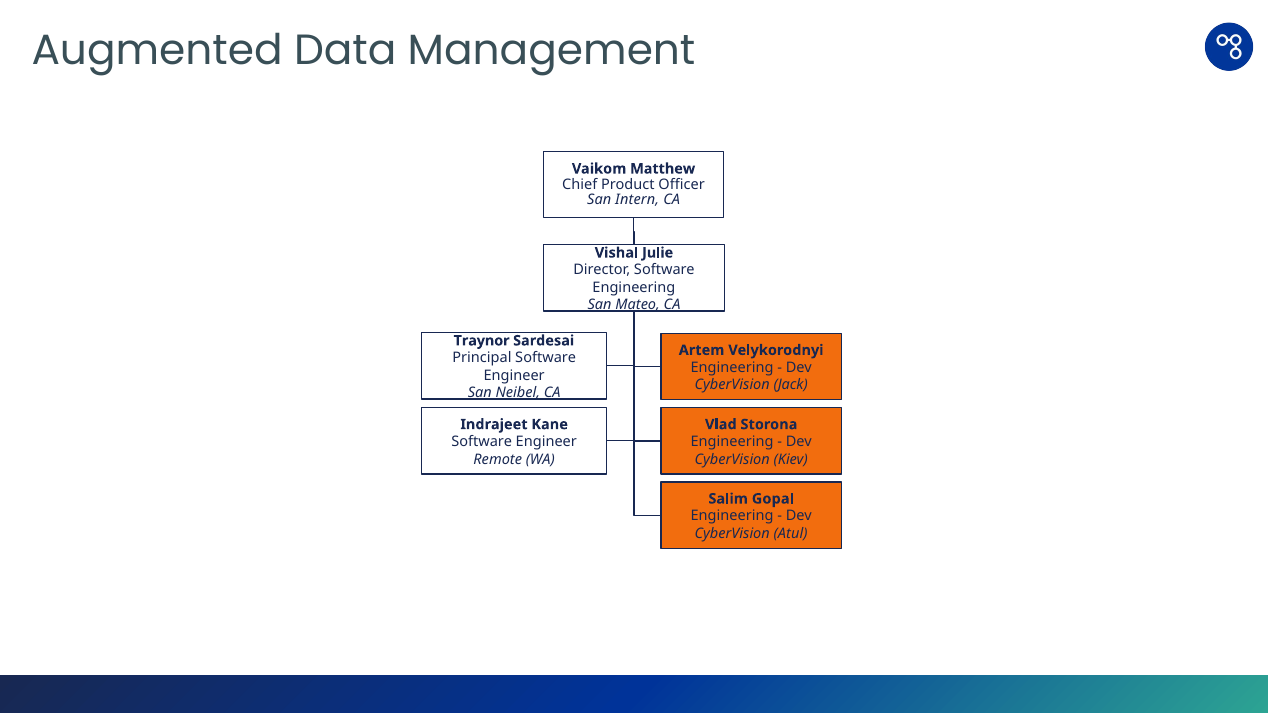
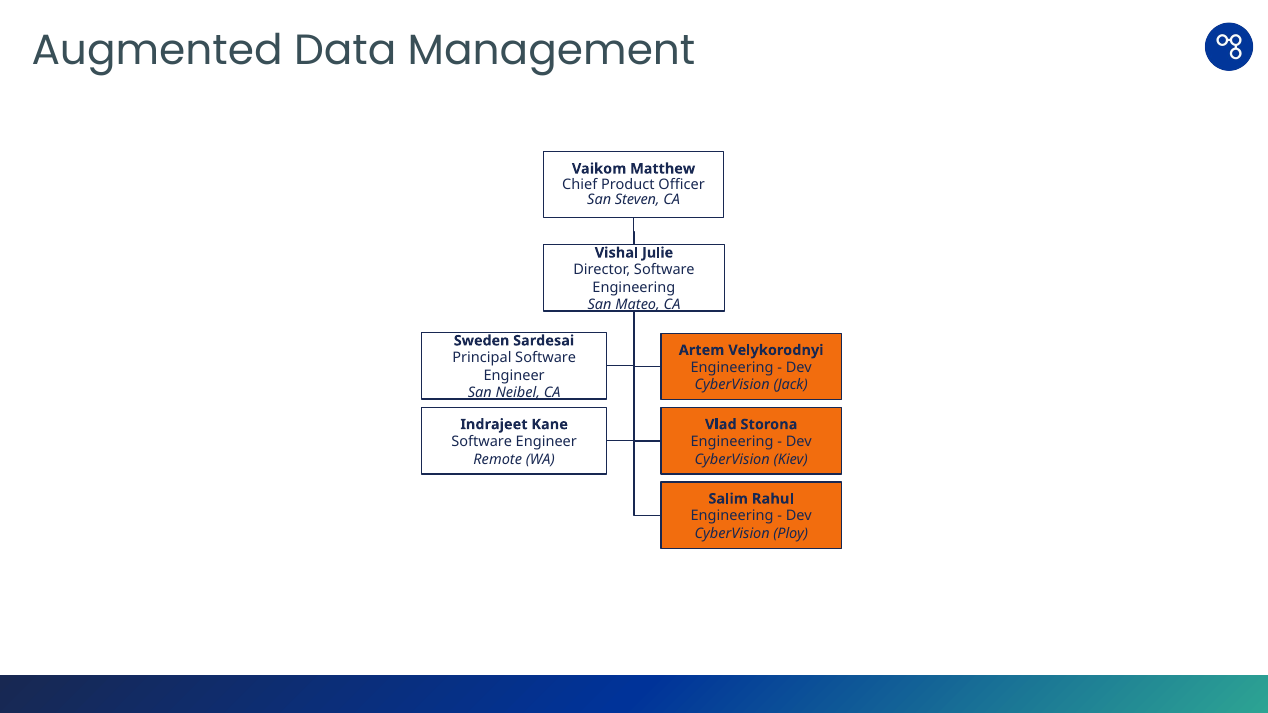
Intern: Intern -> Steven
Traynor: Traynor -> Sweden
Gopal: Gopal -> Rahul
Atul: Atul -> Ploy
